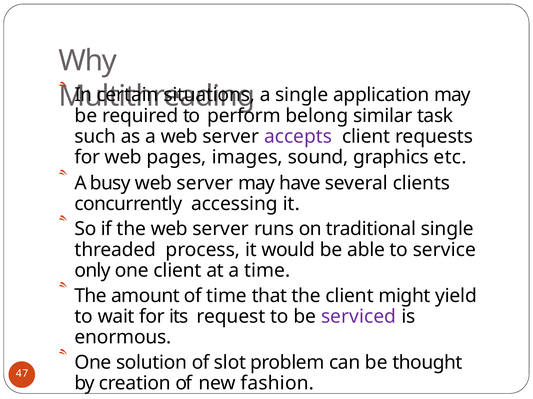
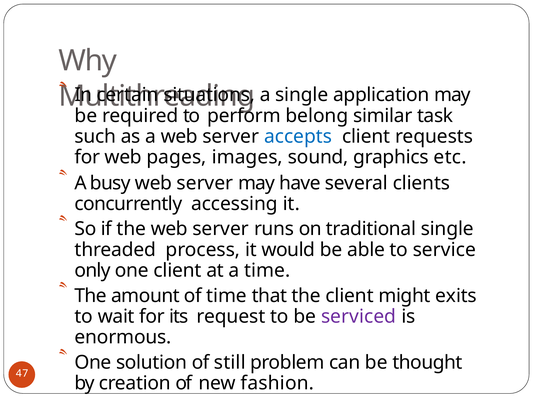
accepts colour: purple -> blue
yield: yield -> exits
slot: slot -> still
